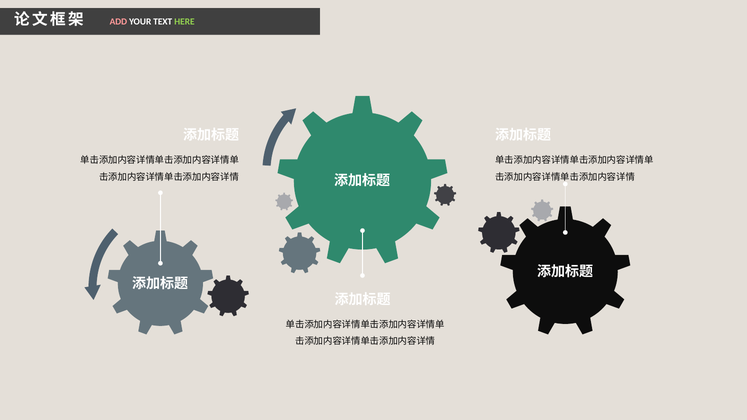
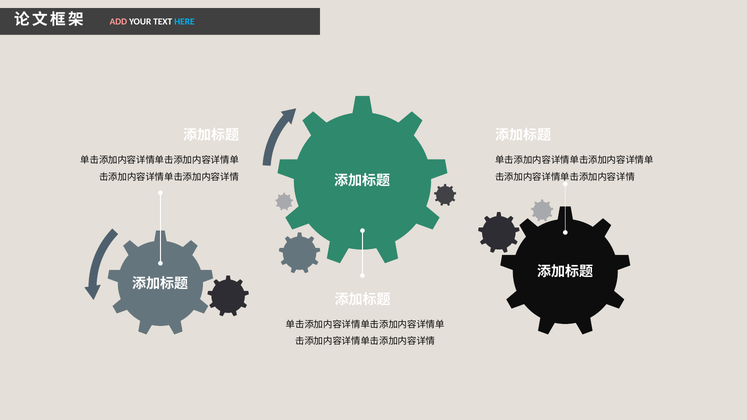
HERE colour: light green -> light blue
